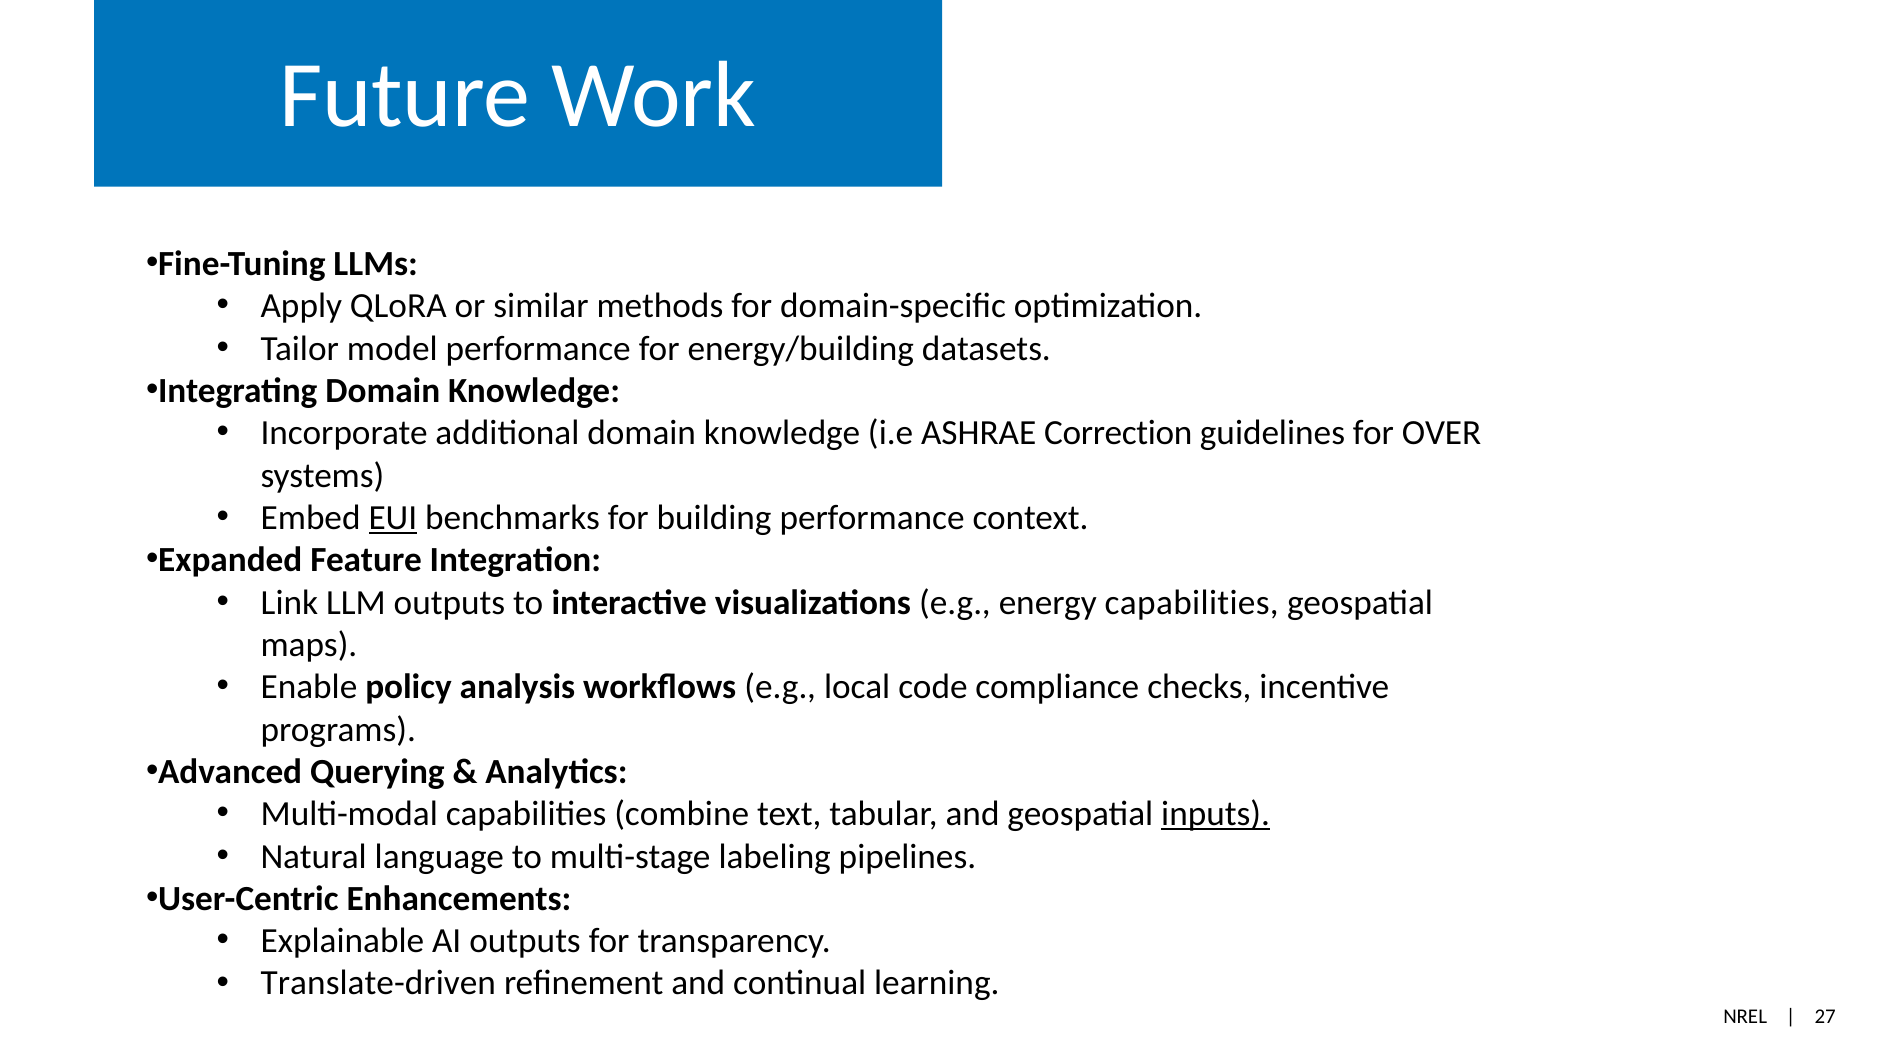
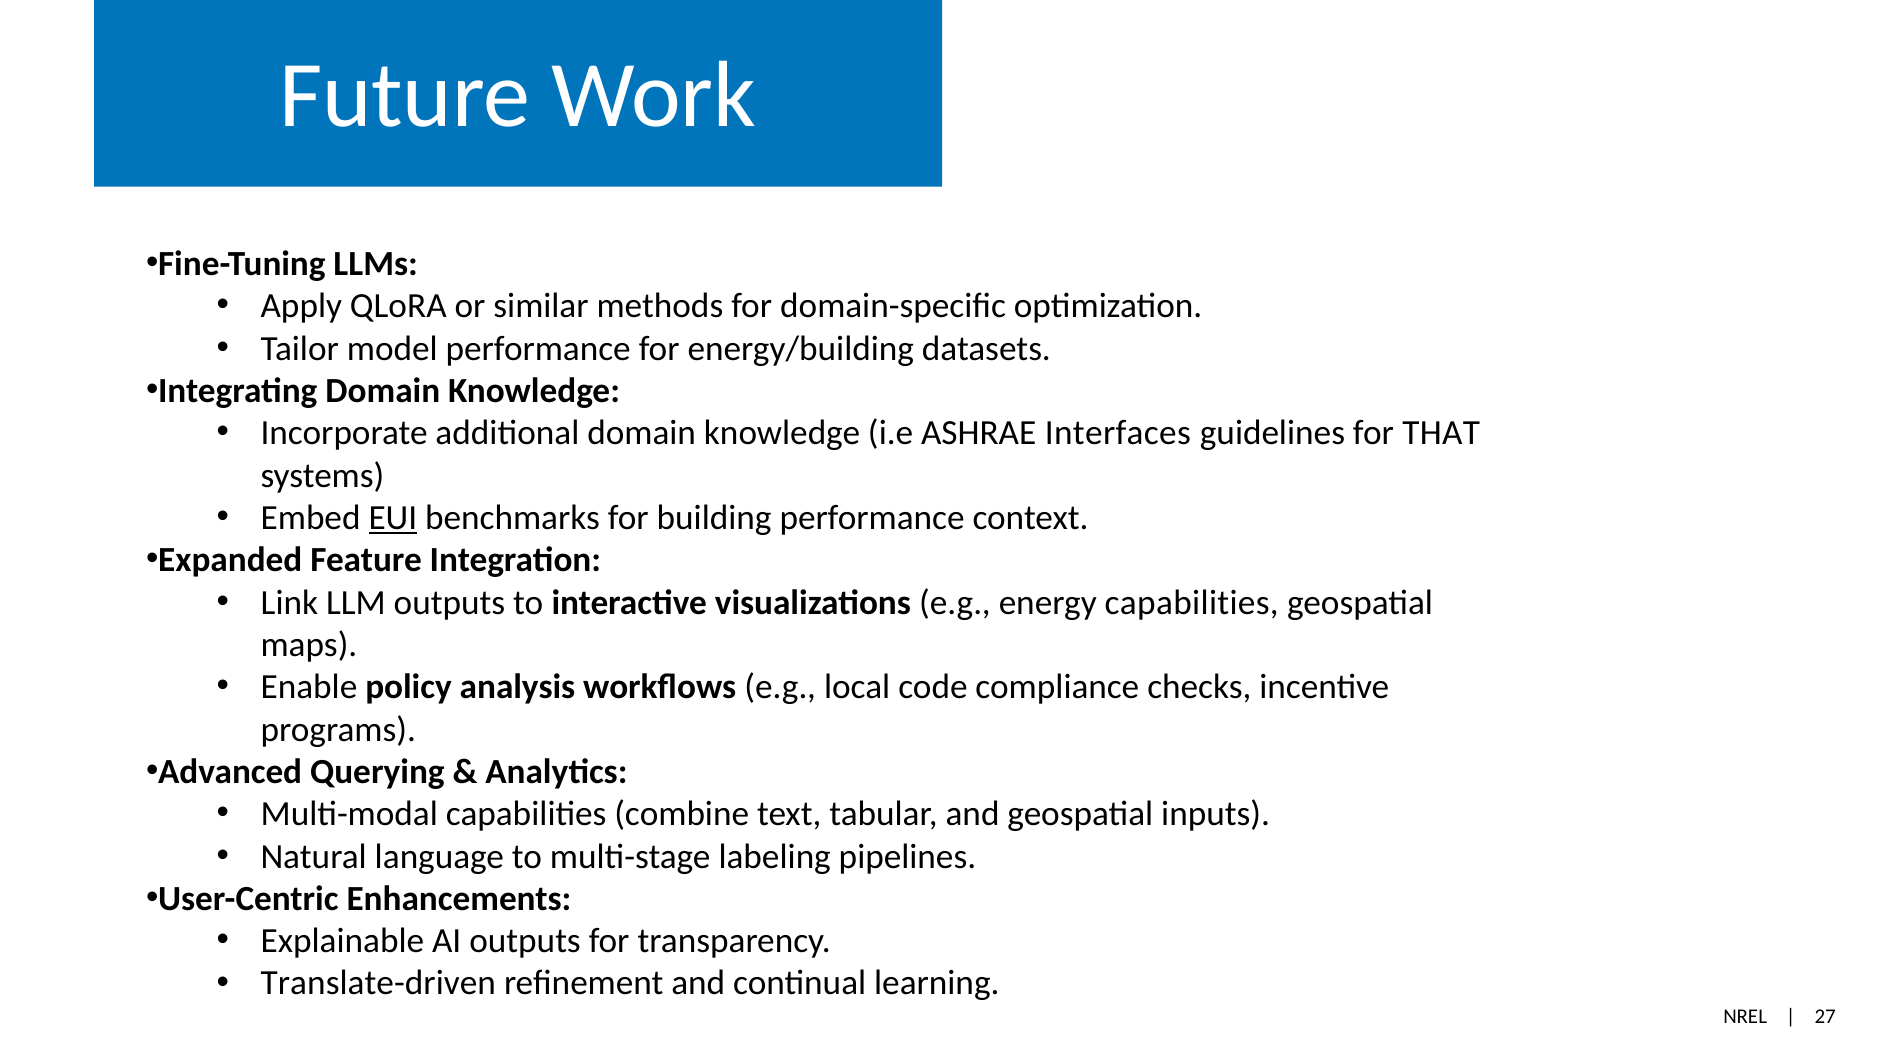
Correction: Correction -> Interfaces
OVER: OVER -> THAT
inputs underline: present -> none
